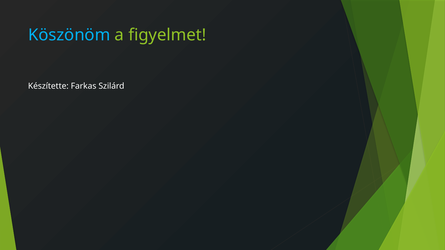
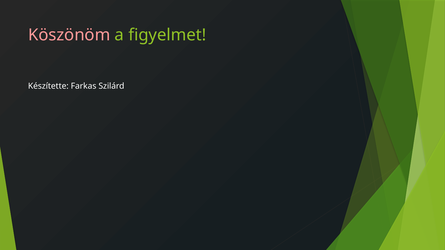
Köszönöm colour: light blue -> pink
